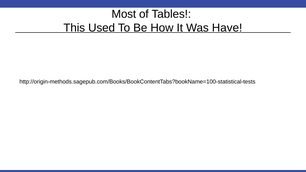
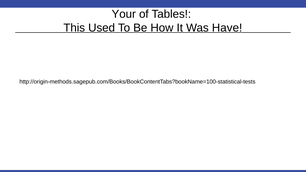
Most: Most -> Your
